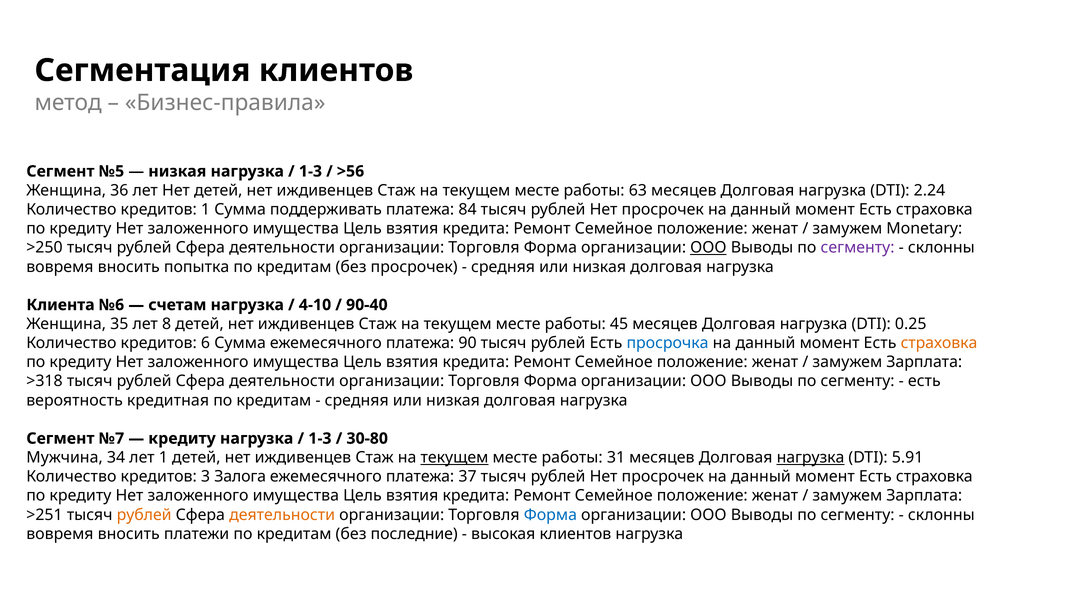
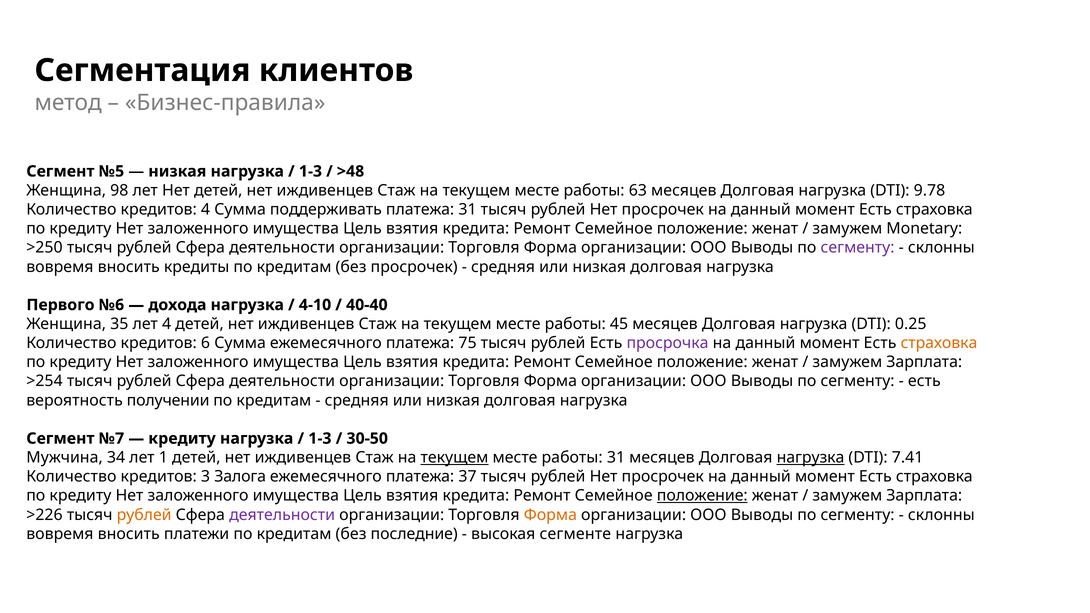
>56: >56 -> >48
36: 36 -> 98
2.24: 2.24 -> 9.78
кредитов 1: 1 -> 4
платежа 84: 84 -> 31
ООО at (708, 248) underline: present -> none
попытка: попытка -> кредиты
Клиента: Клиента -> Первого
счетам: счетам -> дохода
90-40: 90-40 -> 40-40
лет 8: 8 -> 4
90: 90 -> 75
просрочка colour: blue -> purple
>318: >318 -> >254
кредитная: кредитная -> получении
30-80: 30-80 -> 30-50
5.91: 5.91 -> 7.41
положение at (702, 496) underline: none -> present
>251: >251 -> >226
деятельности at (282, 515) colour: orange -> purple
Форма at (550, 515) colour: blue -> orange
высокая клиентов: клиентов -> сегменте
